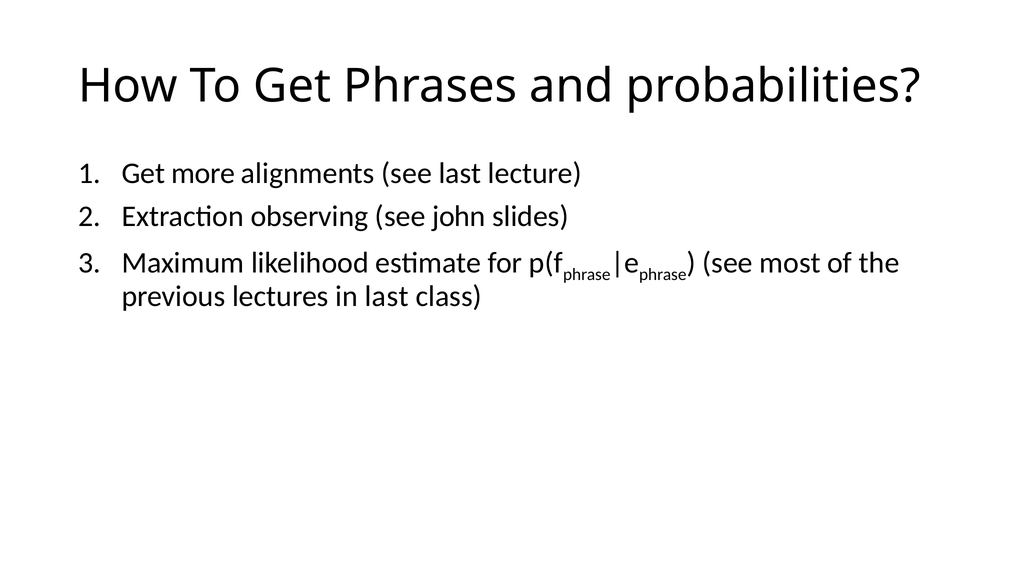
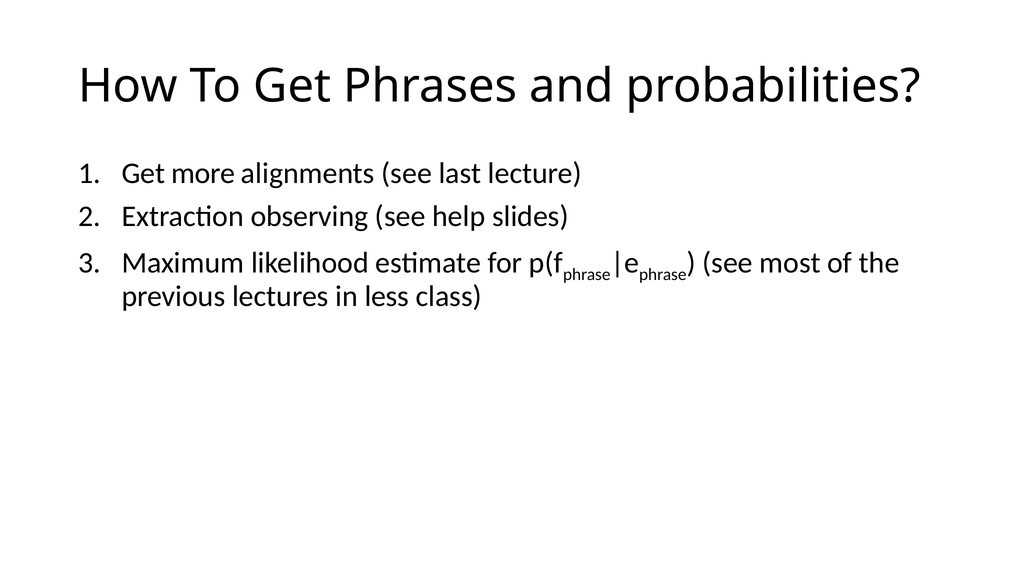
john: john -> help
in last: last -> less
